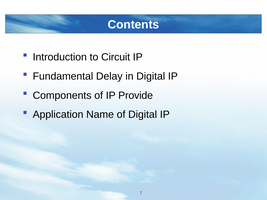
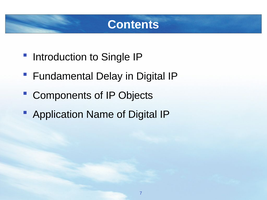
Circuit: Circuit -> Single
Provide: Provide -> Objects
